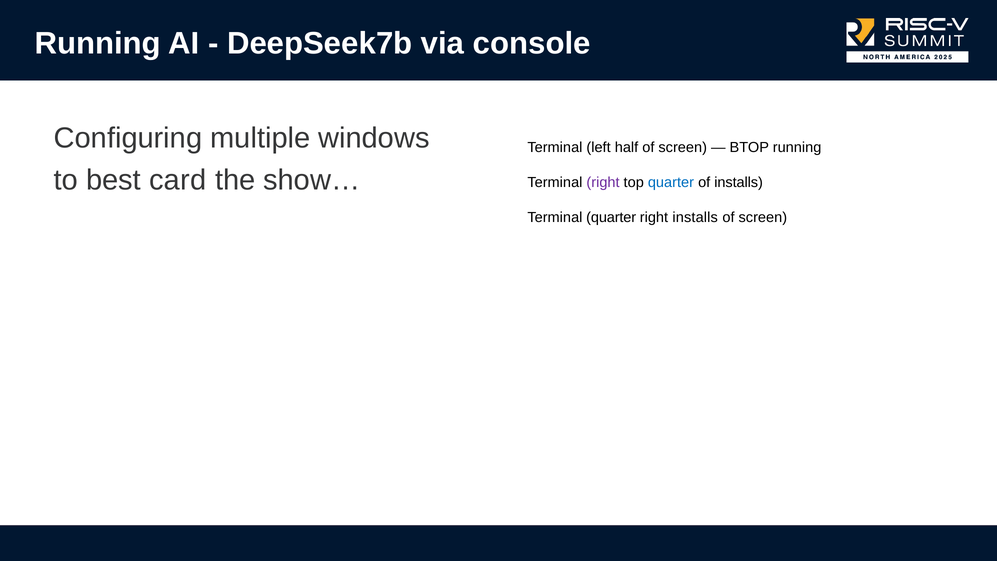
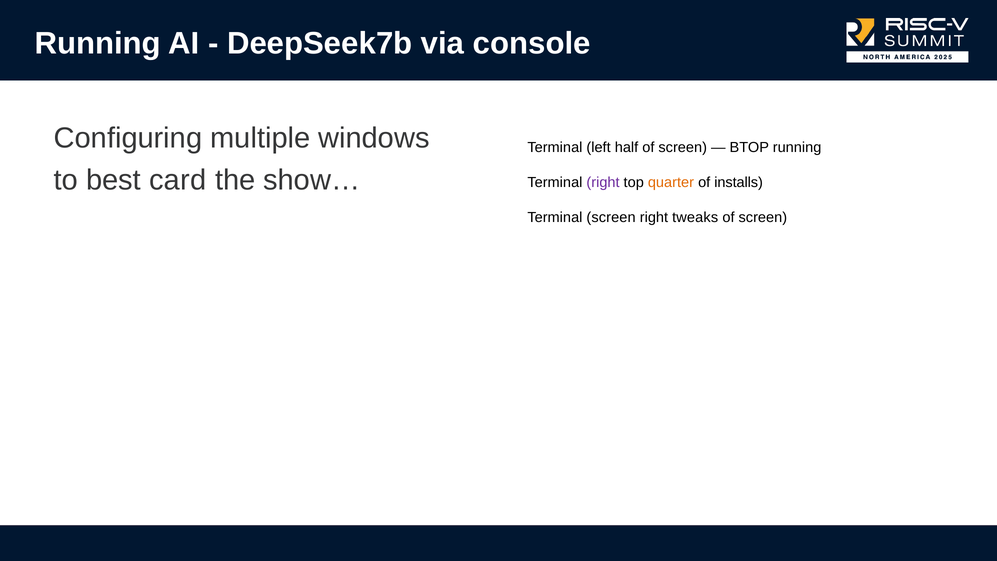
quarter at (671, 182) colour: blue -> orange
Terminal quarter: quarter -> screen
right installs: installs -> tweaks
